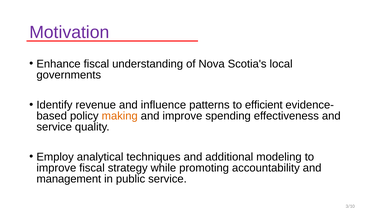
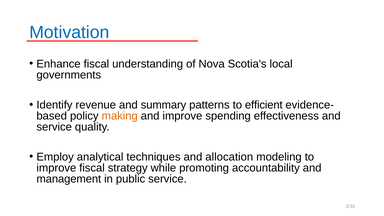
Motivation colour: purple -> blue
influence: influence -> summary
additional: additional -> allocation
